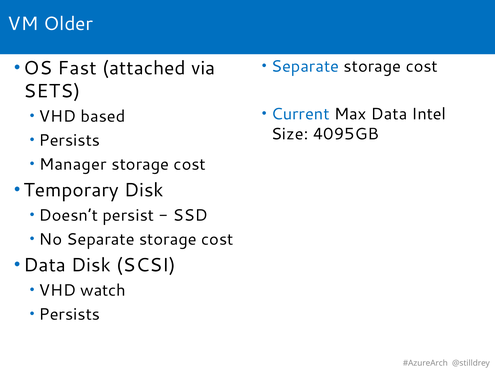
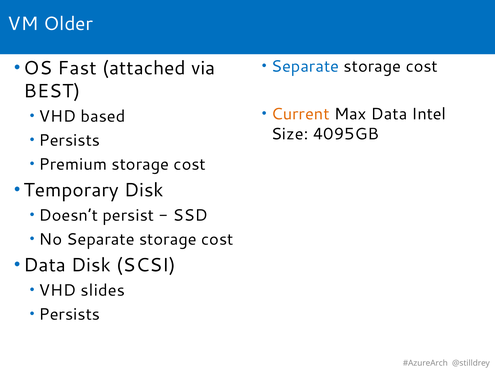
SETS: SETS -> BEST
Current colour: blue -> orange
Manager: Manager -> Premium
watch: watch -> slides
